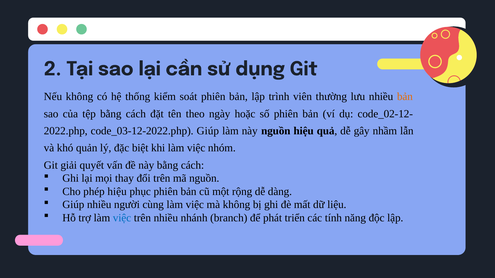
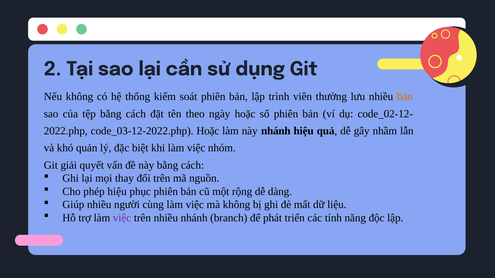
code_03-12-2022.php Giúp: Giúp -> Hoặc
này nguồn: nguồn -> nhánh
việc at (122, 218) colour: blue -> purple
